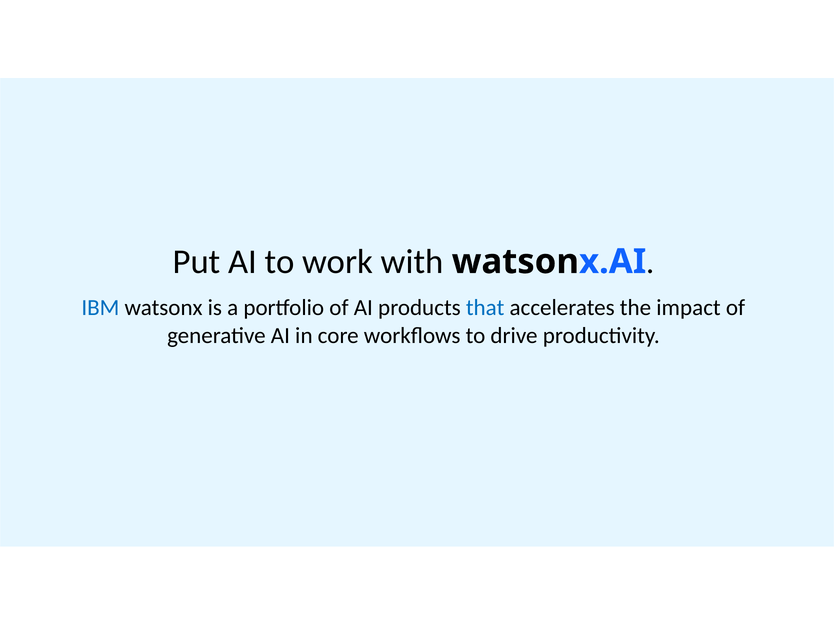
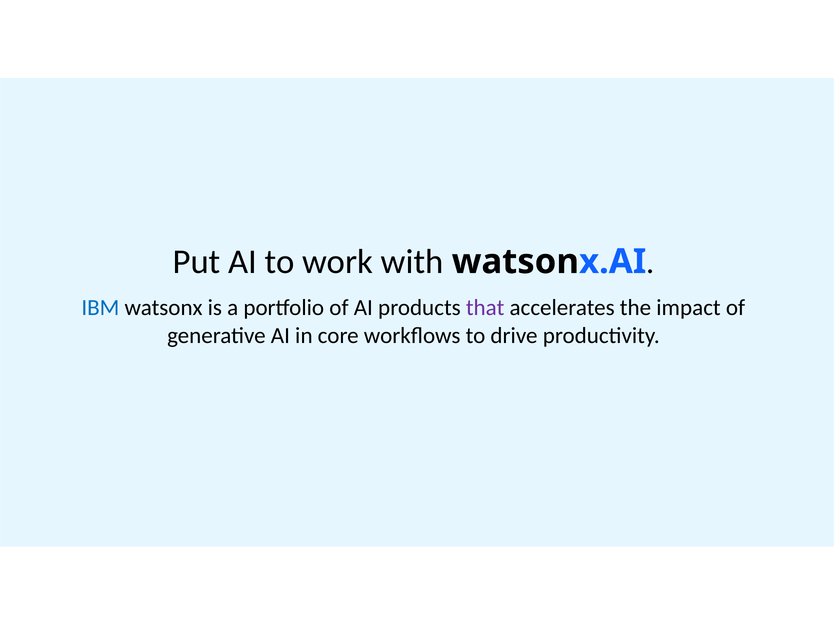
that colour: blue -> purple
